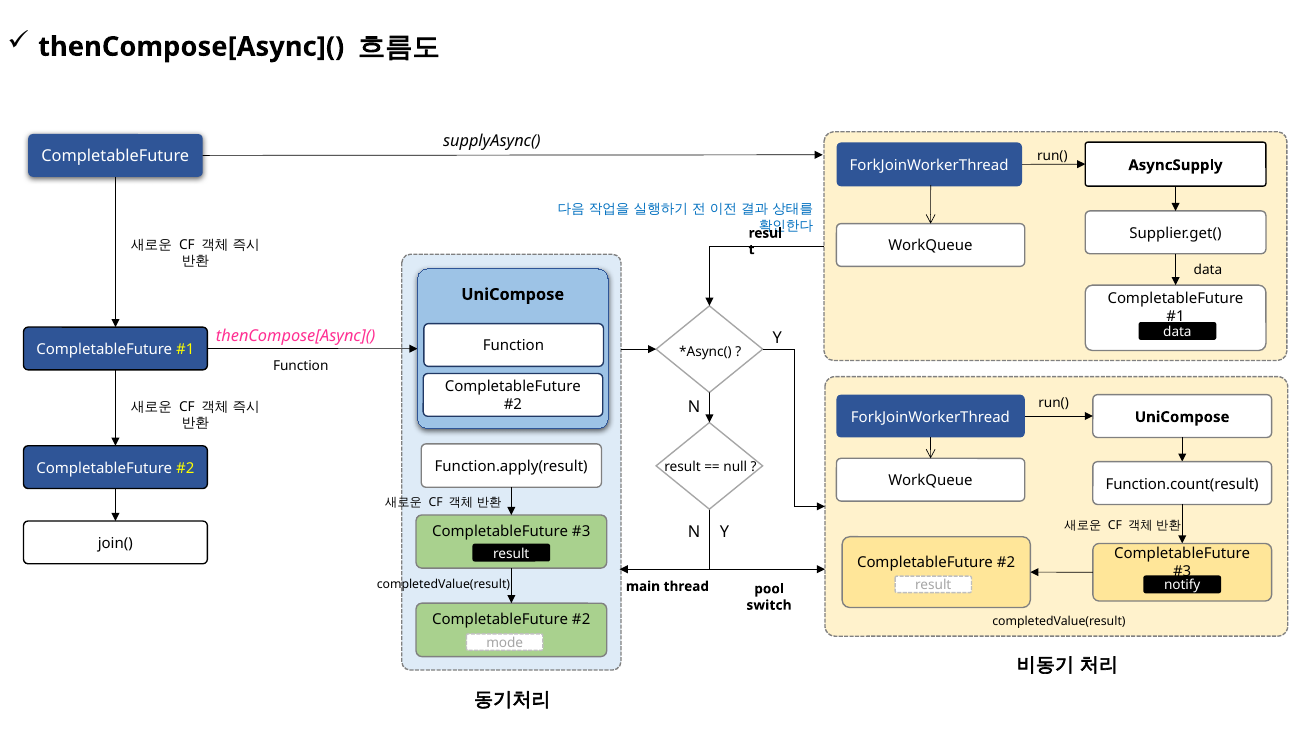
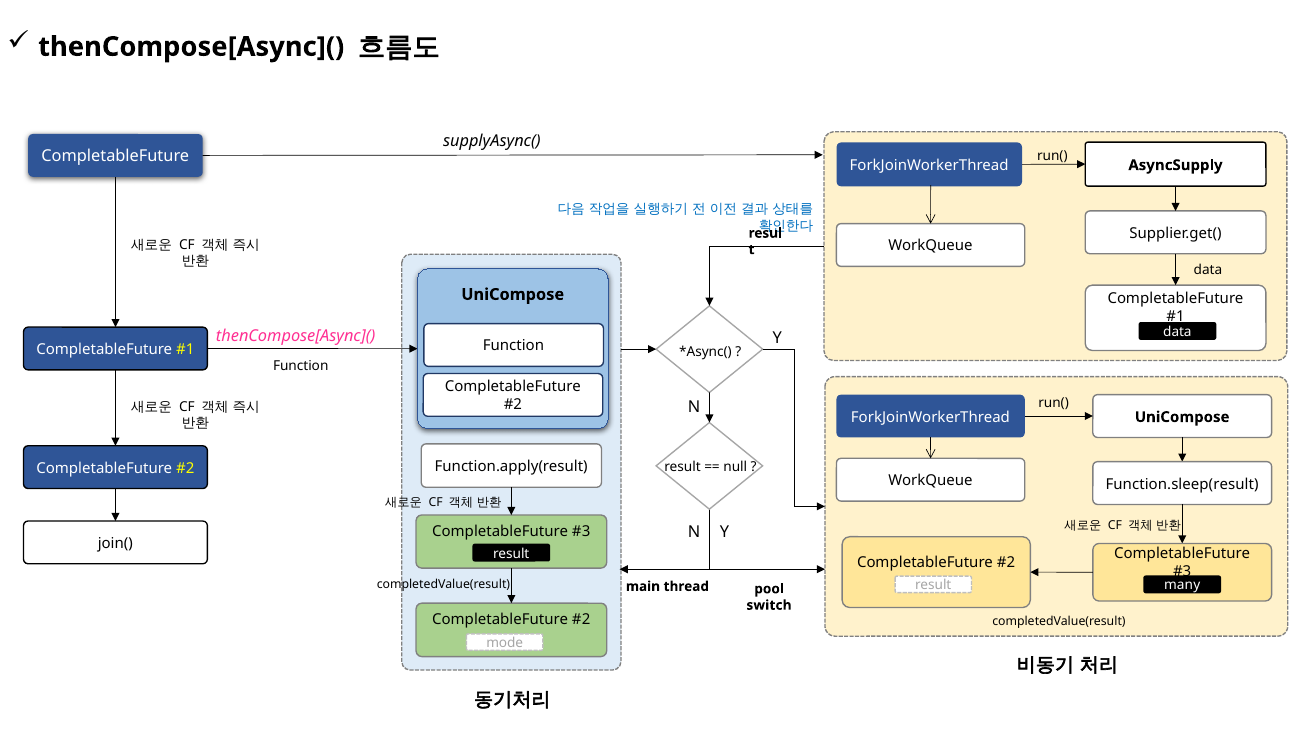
Function.count(result: Function.count(result -> Function.sleep(result
notify: notify -> many
